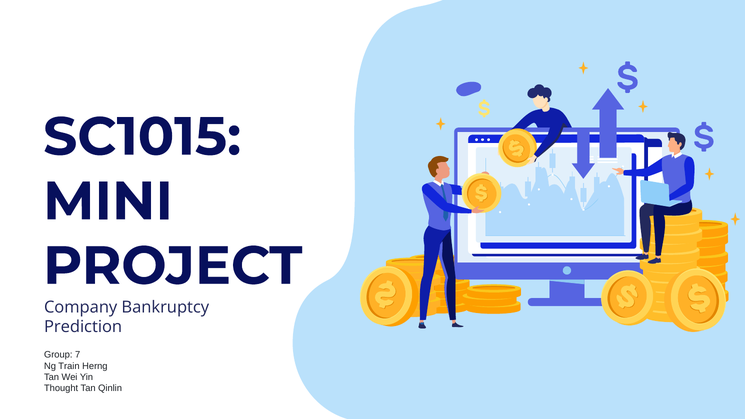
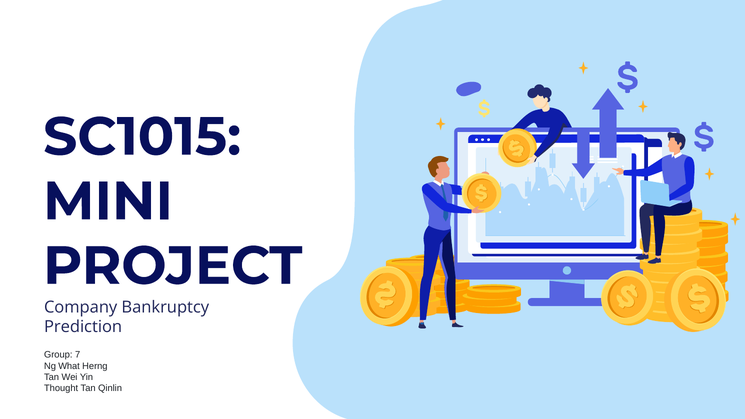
Train: Train -> What
